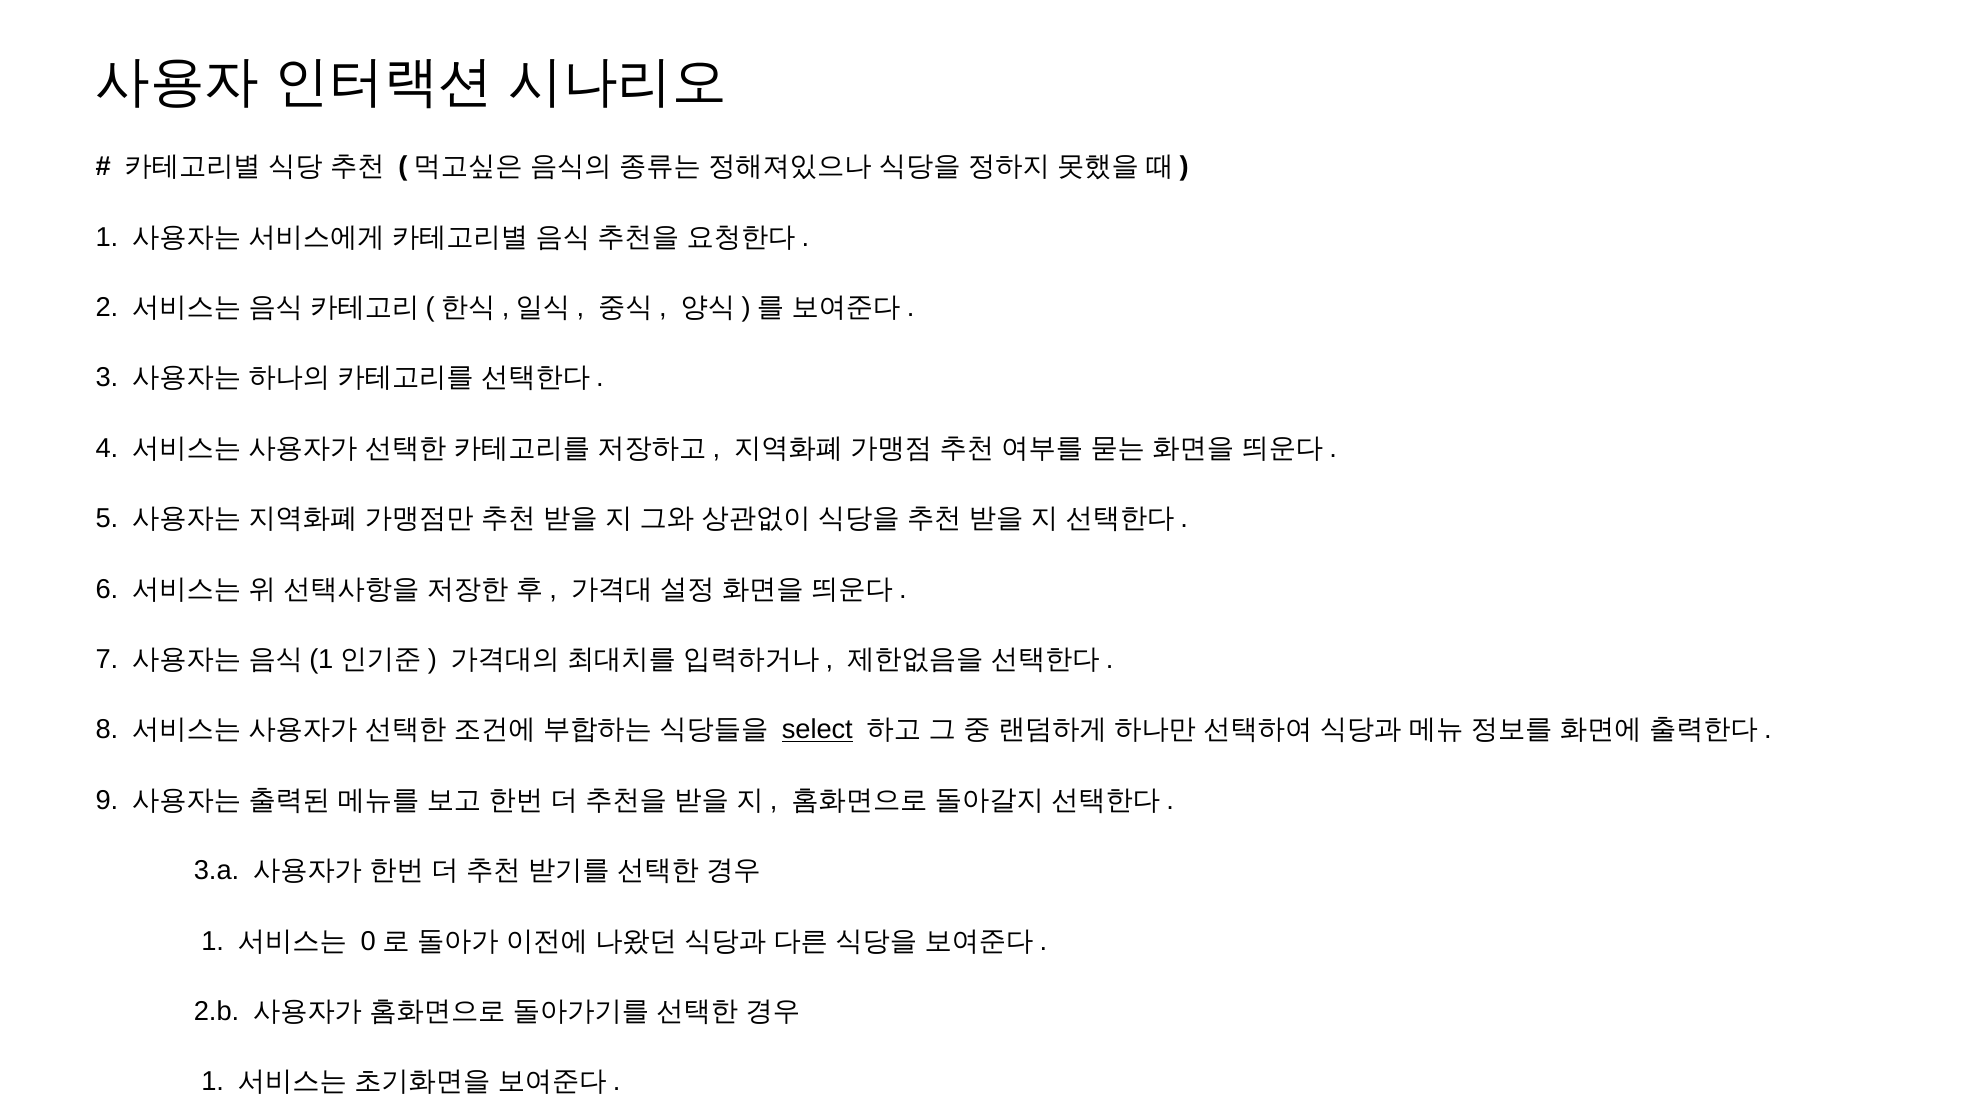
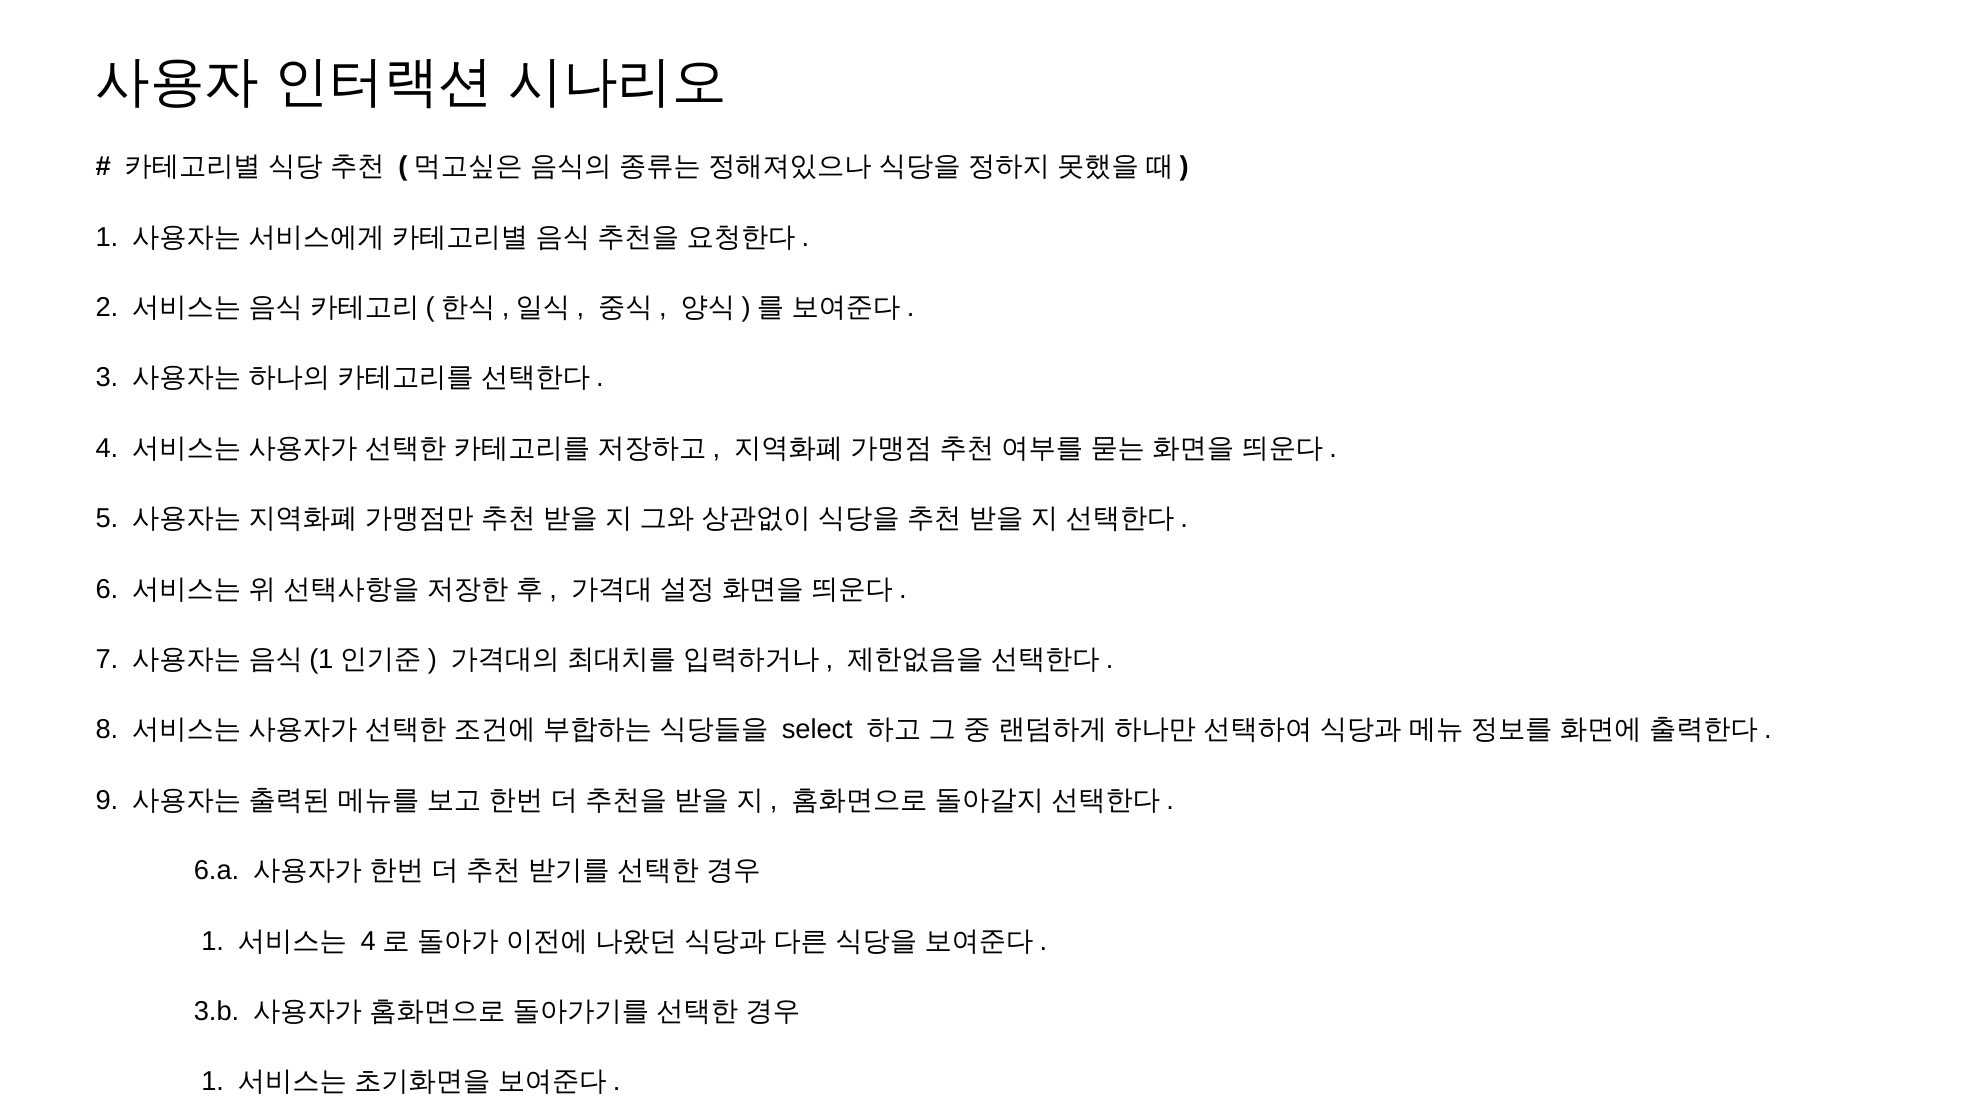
select underline: present -> none
3.a: 3.a -> 6.a
0 at (368, 941): 0 -> 4
2.b: 2.b -> 3.b
